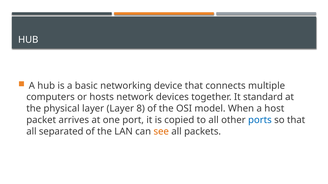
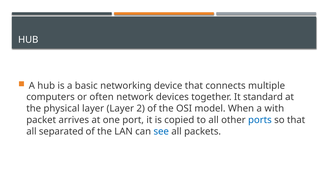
hosts: hosts -> often
8: 8 -> 2
host: host -> with
see colour: orange -> blue
